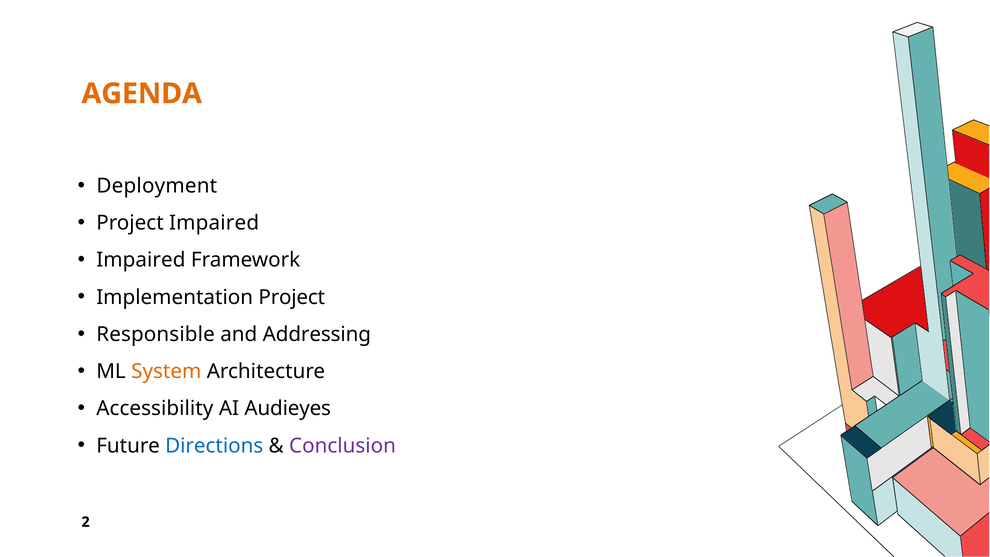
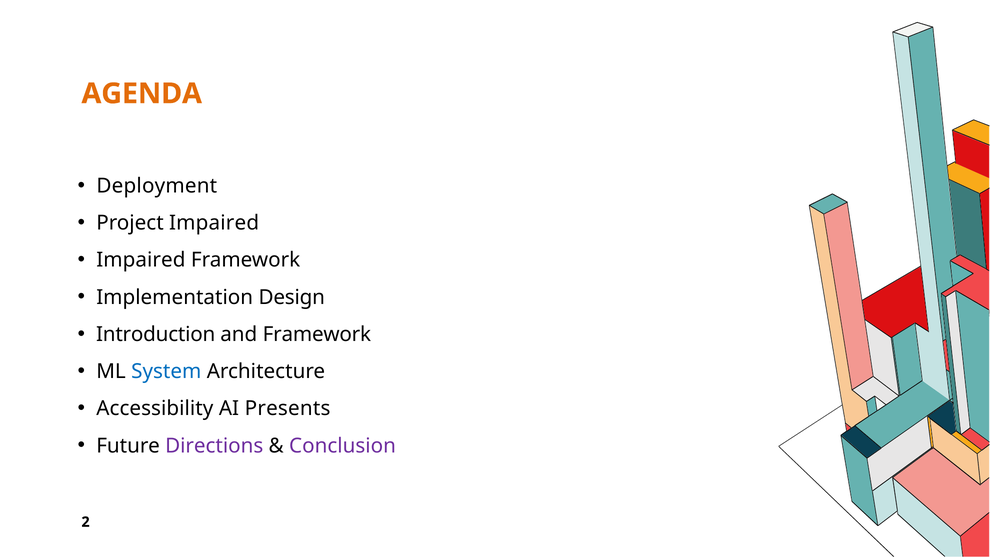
Implementation Project: Project -> Design
Responsible: Responsible -> Introduction
and Addressing: Addressing -> Framework
System colour: orange -> blue
Audieyes: Audieyes -> Presents
Directions colour: blue -> purple
